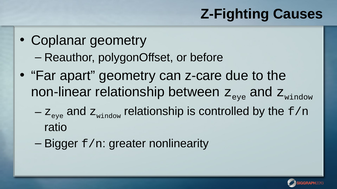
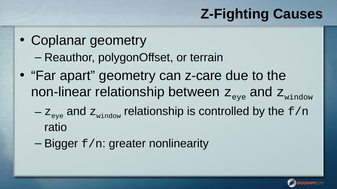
before: before -> terrain
